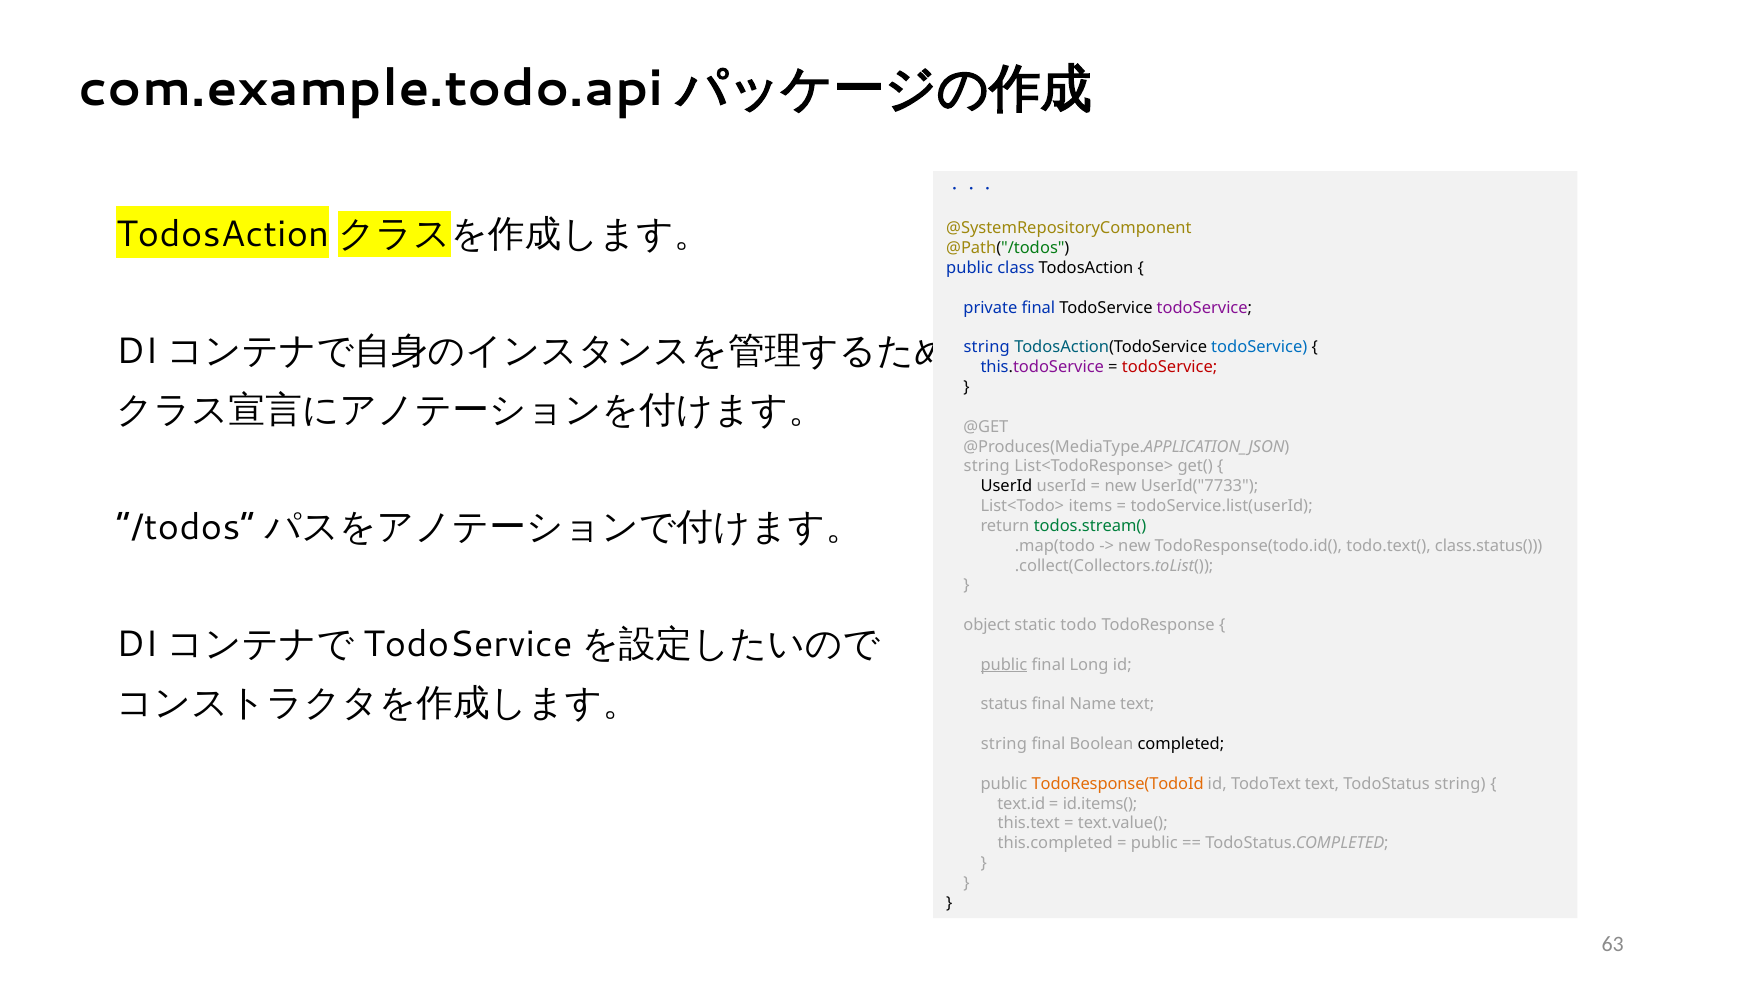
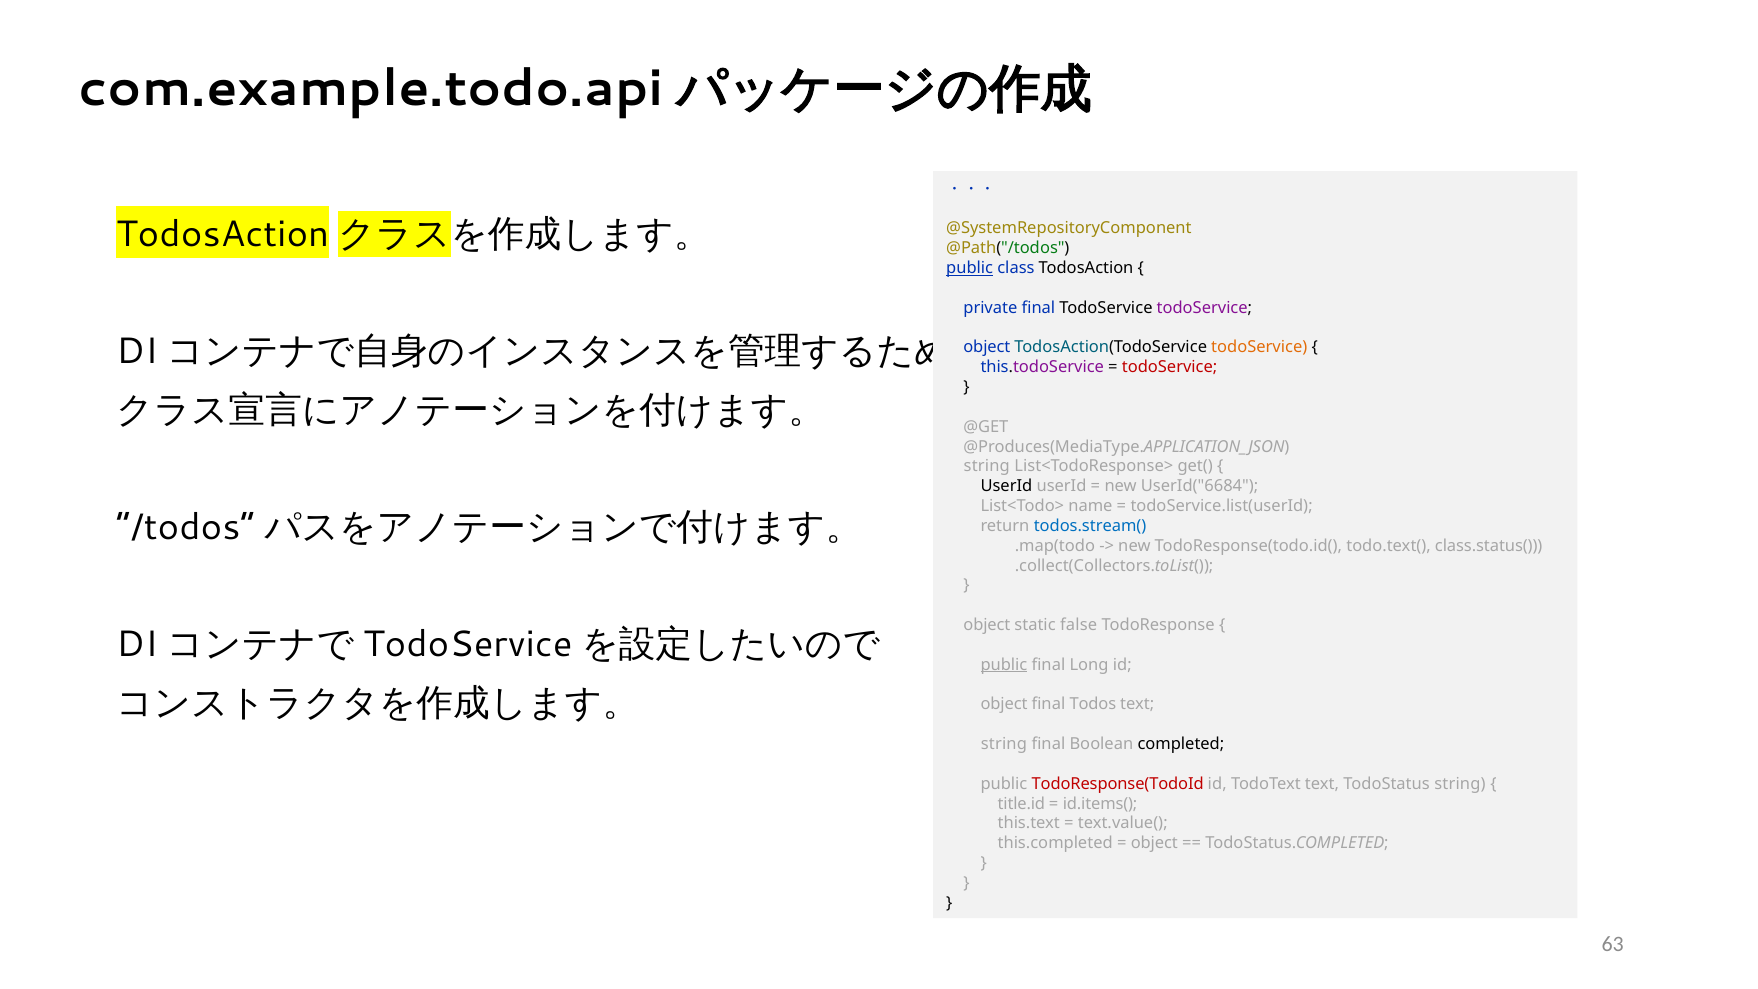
public at (970, 268) underline: none -> present
string at (987, 347): string -> object
todoService at (1259, 347) colour: blue -> orange
UserId("7733: UserId("7733 -> UserId("6684
items: items -> name
todos.stream( colour: green -> blue
todo: todo -> false
status at (1004, 704): status -> object
Name: Name -> Todos
TodoResponse(TodoId colour: orange -> red
text.id: text.id -> title.id
public at (1154, 843): public -> object
